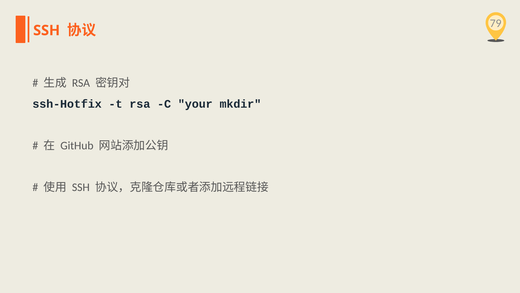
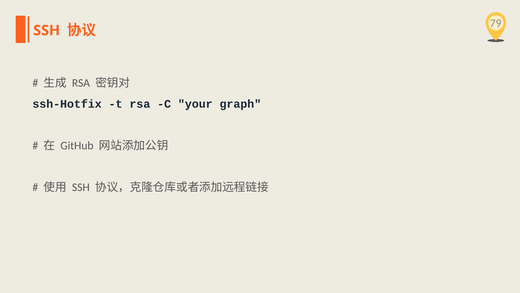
mkdir: mkdir -> graph
